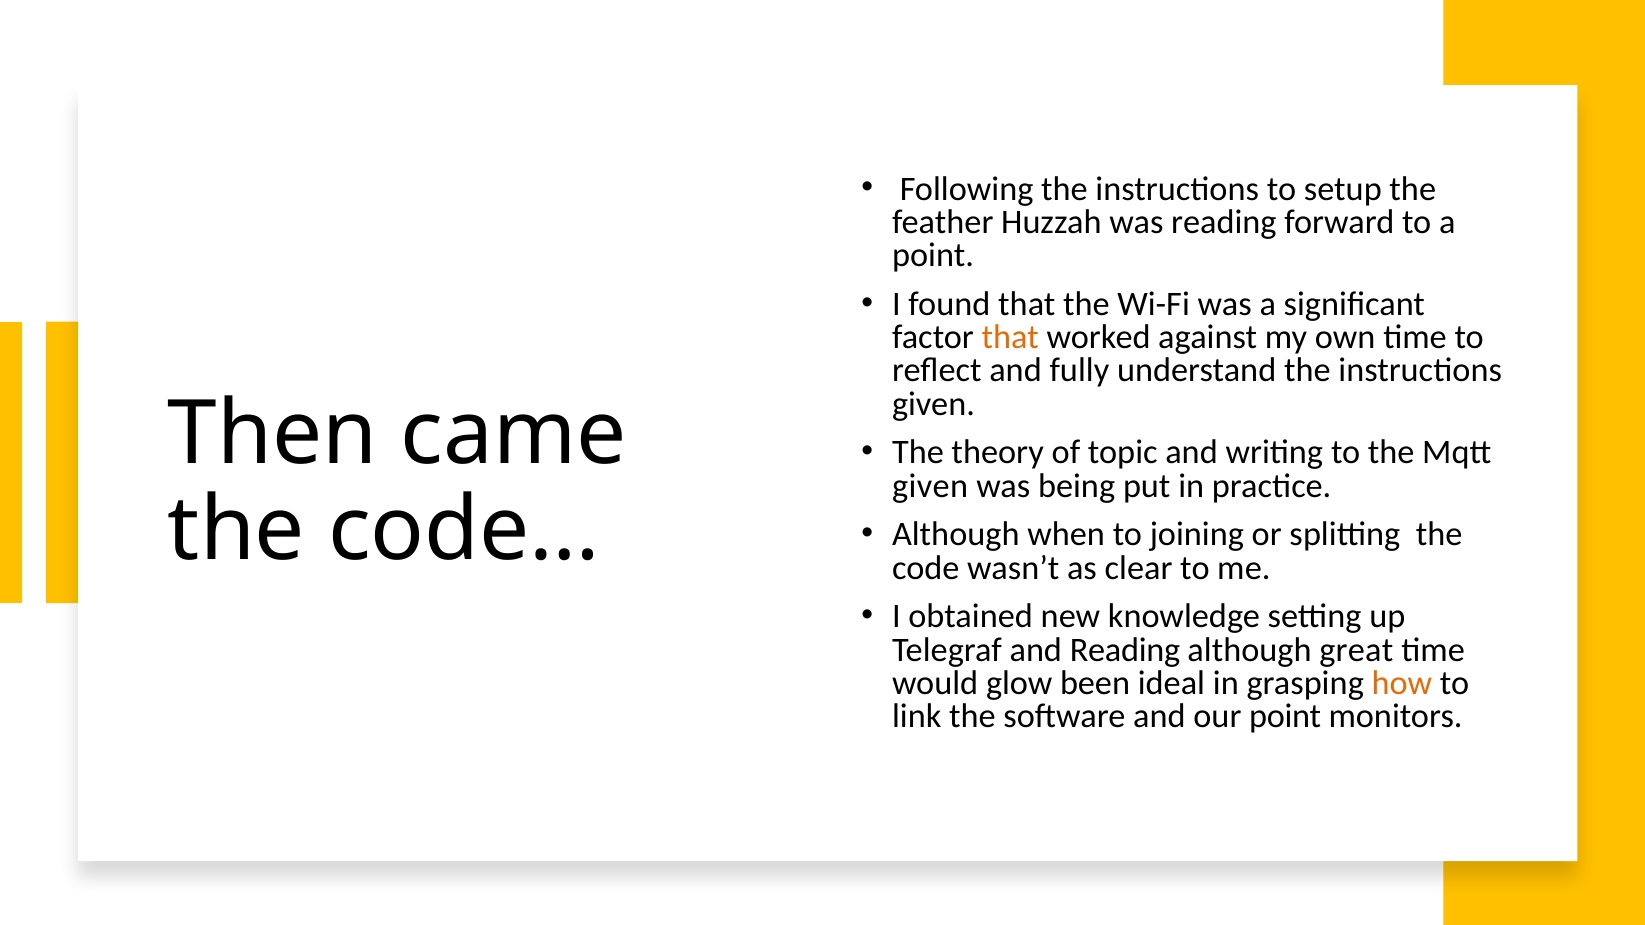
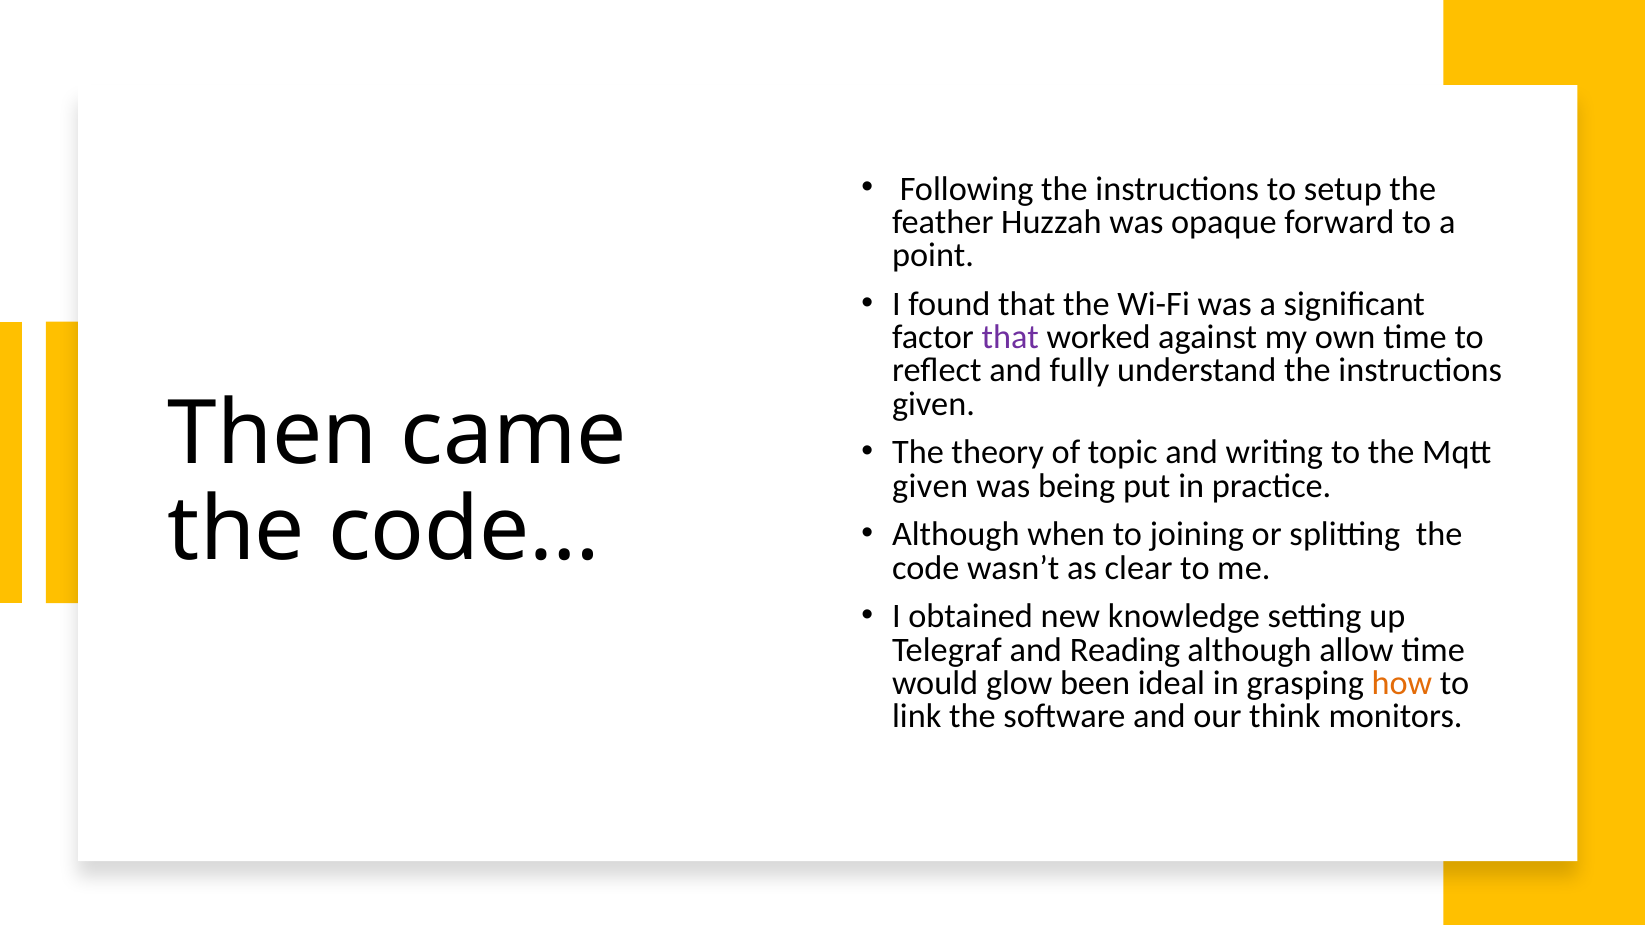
was reading: reading -> opaque
that at (1010, 337) colour: orange -> purple
great: great -> allow
our point: point -> think
